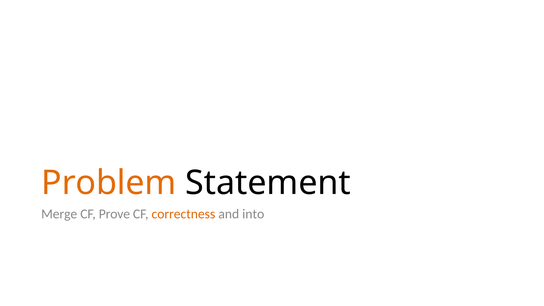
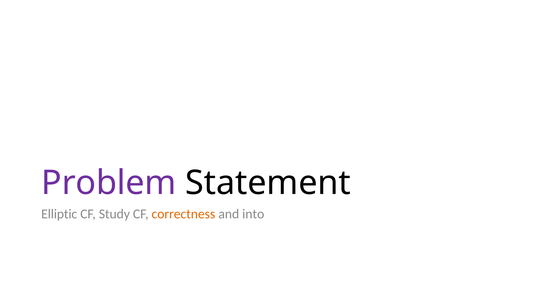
Problem colour: orange -> purple
Merge: Merge -> Elliptic
Prove: Prove -> Study
